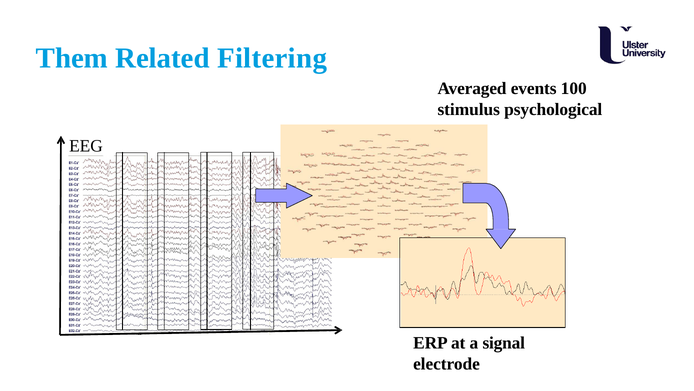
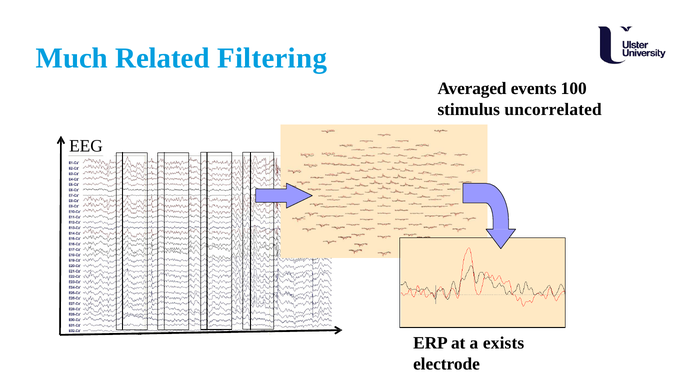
Them: Them -> Much
psychological: psychological -> uncorrelated
signal: signal -> exists
